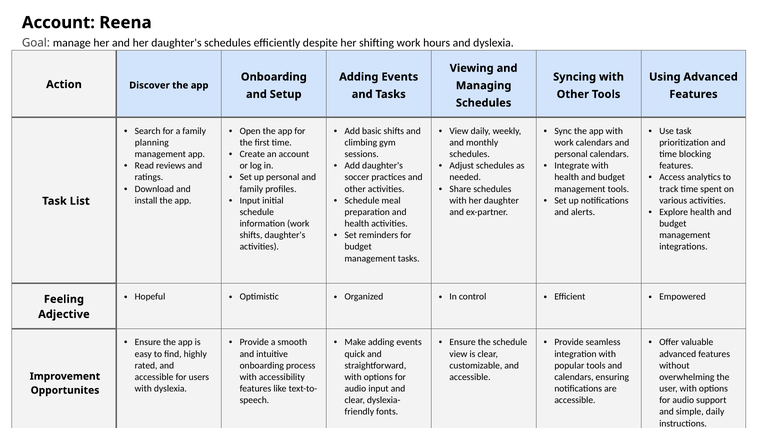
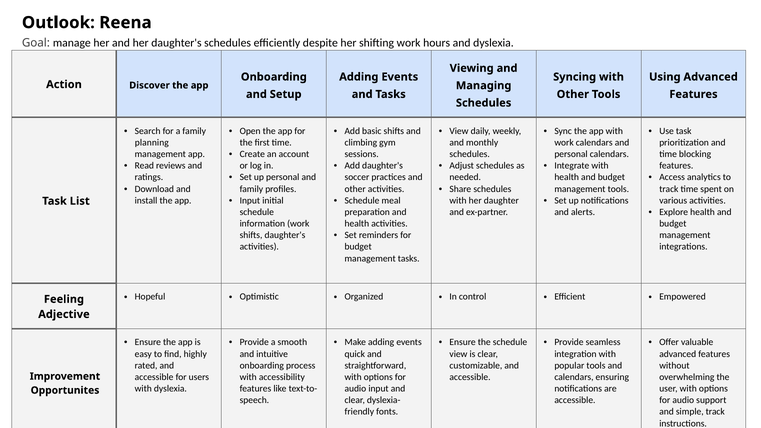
Account at (58, 23): Account -> Outlook
simple daily: daily -> track
